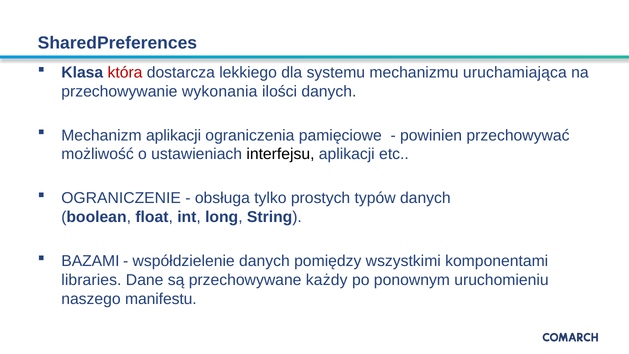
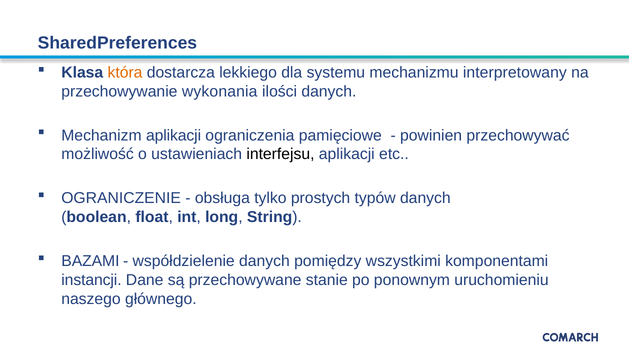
która colour: red -> orange
uruchamiająca: uruchamiająca -> interpretowany
libraries: libraries -> instancji
każdy: każdy -> stanie
manifestu: manifestu -> głównego
